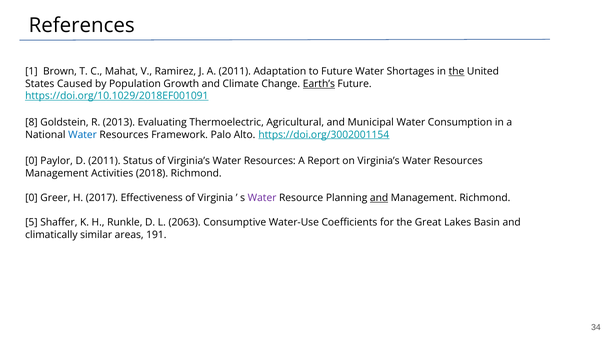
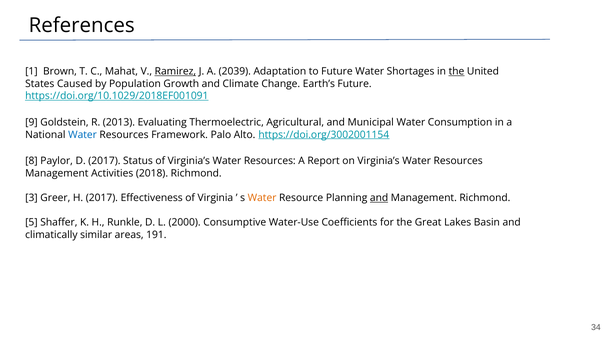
Ramirez underline: none -> present
A 2011: 2011 -> 2039
Earth’s underline: present -> none
8: 8 -> 9
0 at (31, 161): 0 -> 8
D 2011: 2011 -> 2017
0 at (31, 198): 0 -> 3
Water at (262, 198) colour: purple -> orange
2063: 2063 -> 2000
